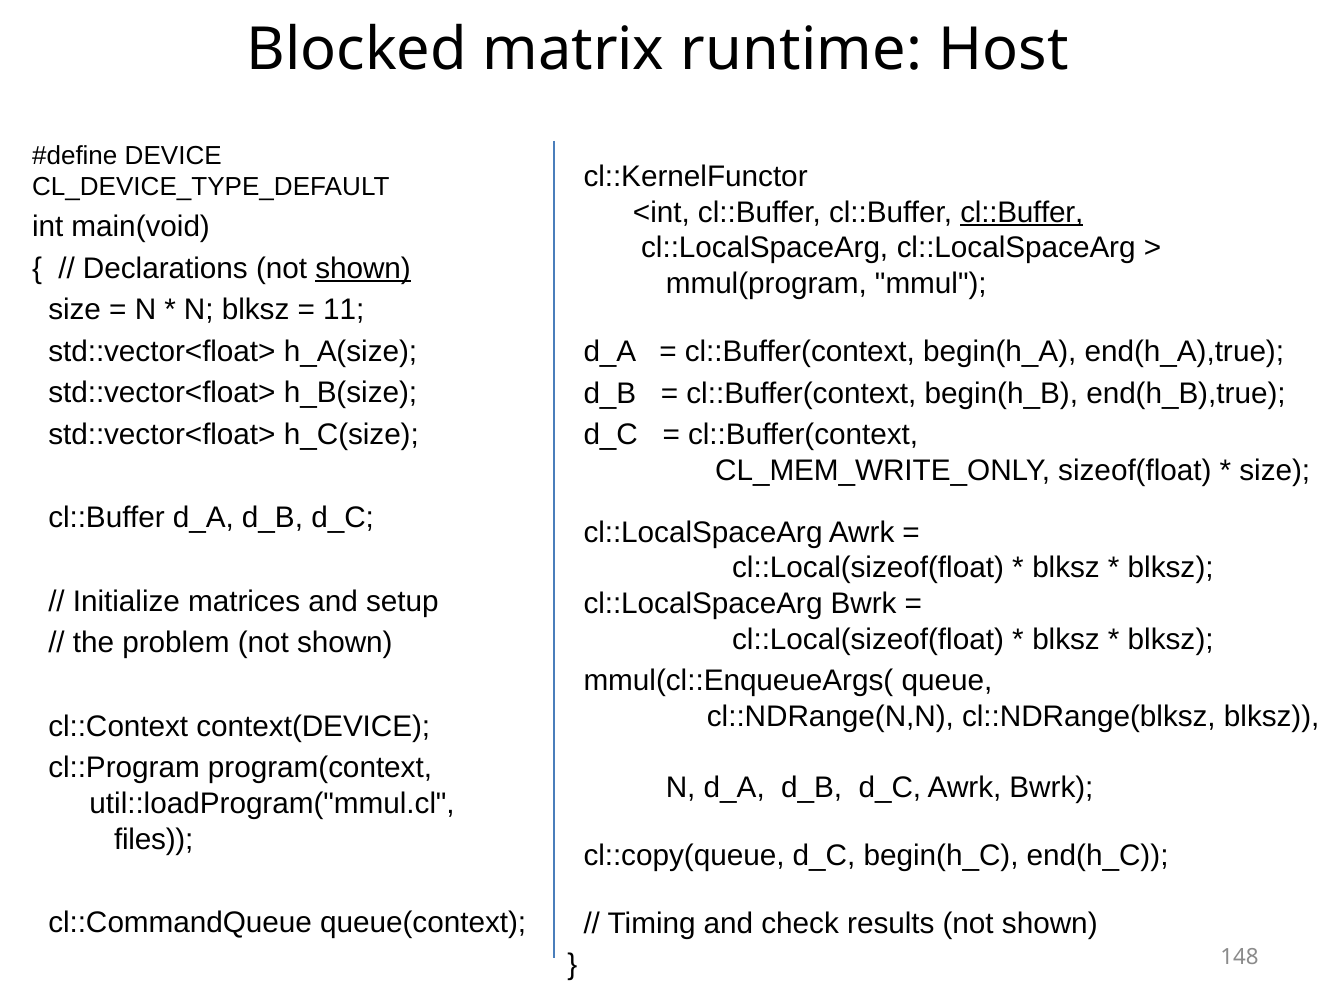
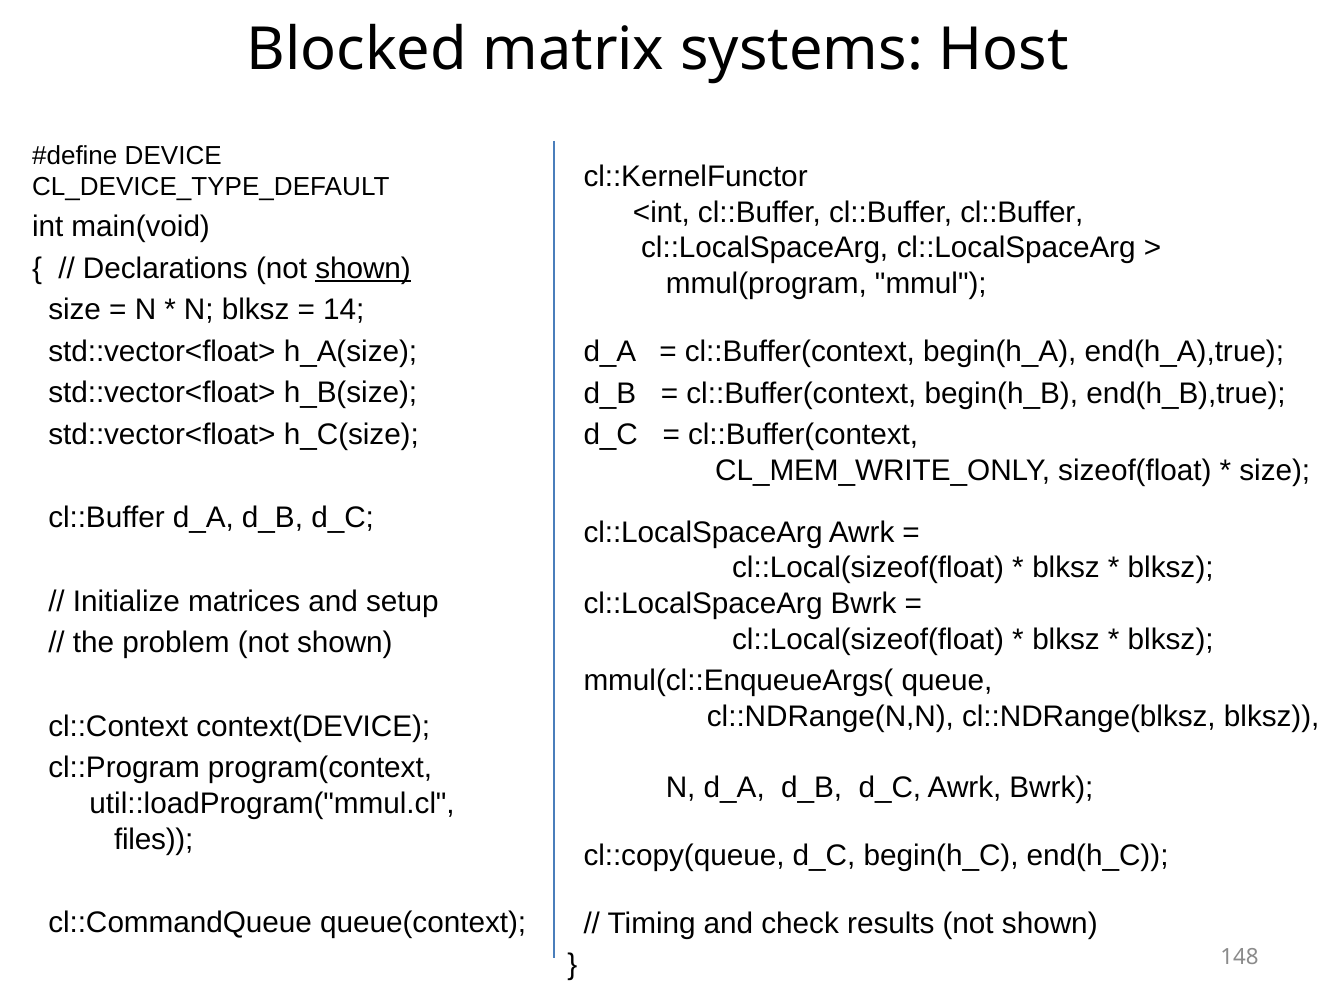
runtime: runtime -> systems
cl::Buffer at (1022, 213) underline: present -> none
11: 11 -> 14
